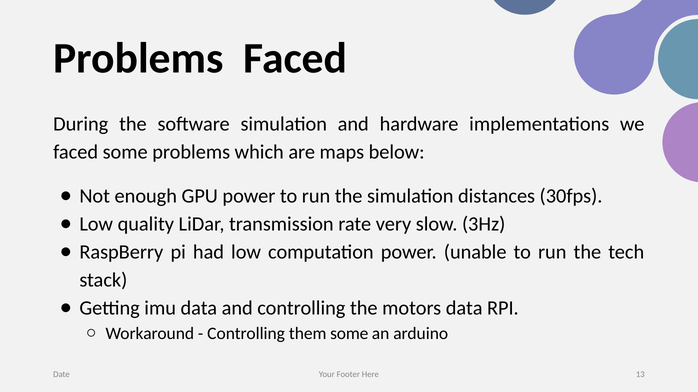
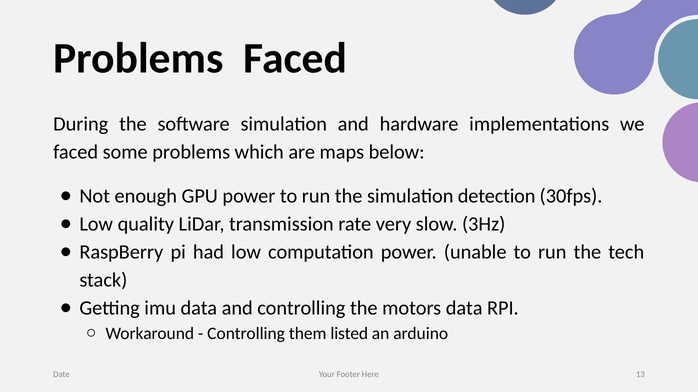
distances: distances -> detection
them some: some -> listed
